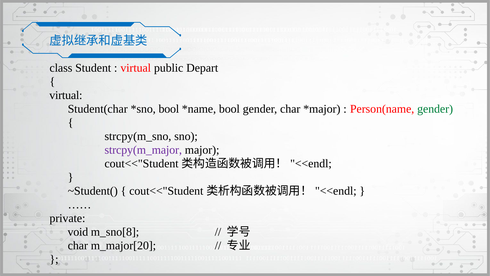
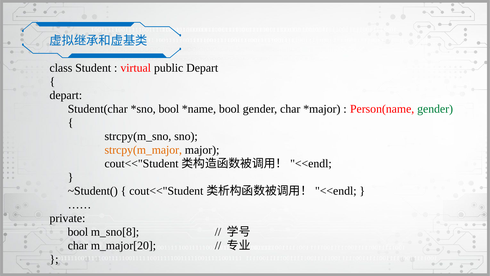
virtual at (66, 95): virtual -> depart
strcpy(m_major colour: purple -> orange
void at (78, 232): void -> bool
